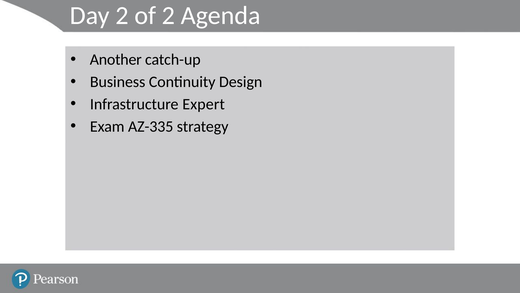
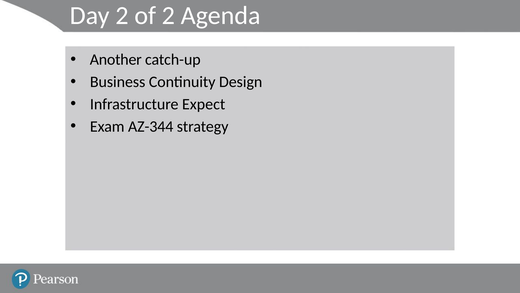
Expert: Expert -> Expect
AZ-335: AZ-335 -> AZ-344
